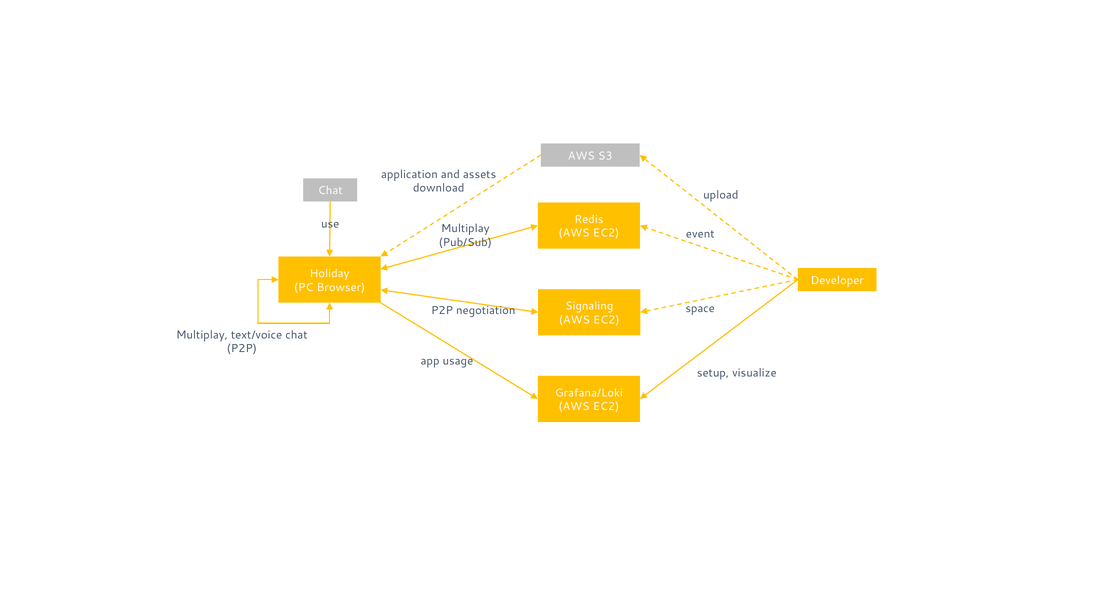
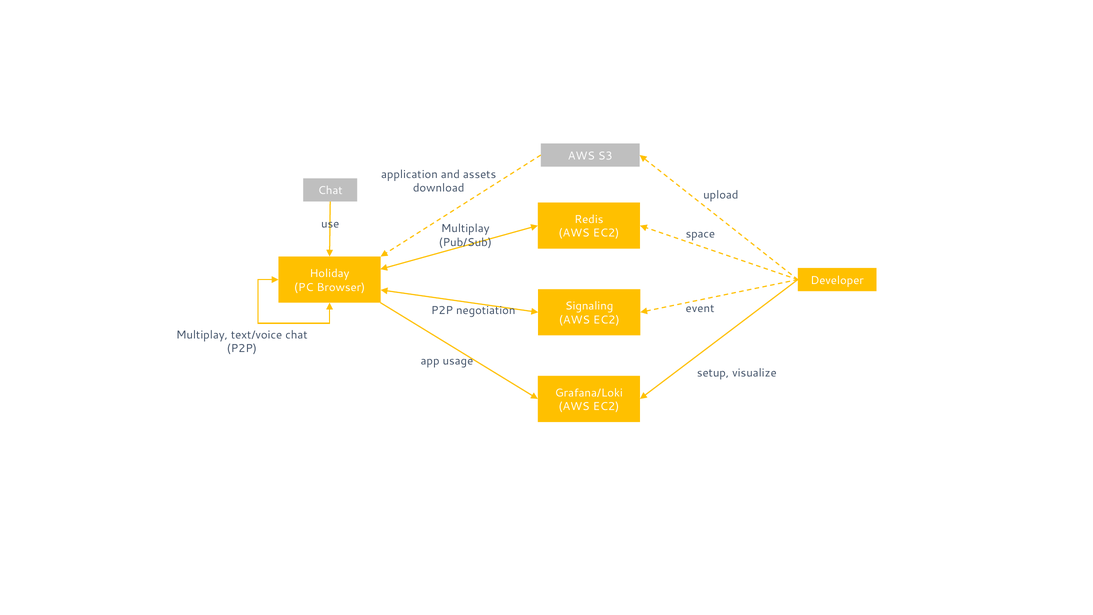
event: event -> space
space: space -> event
